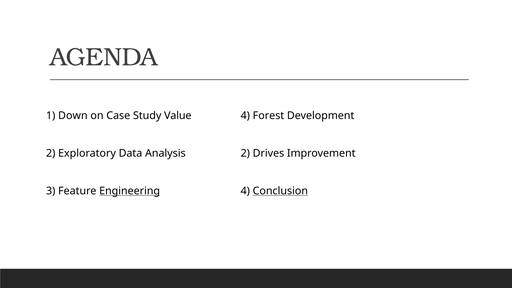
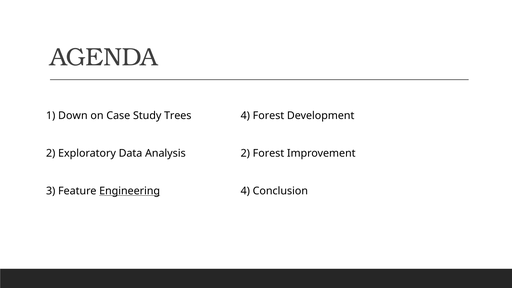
Value: Value -> Trees
2 Drives: Drives -> Forest
Conclusion underline: present -> none
